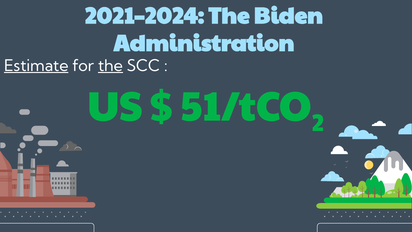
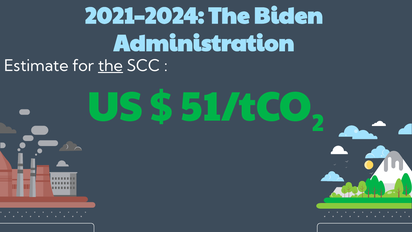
Estimate underline: present -> none
